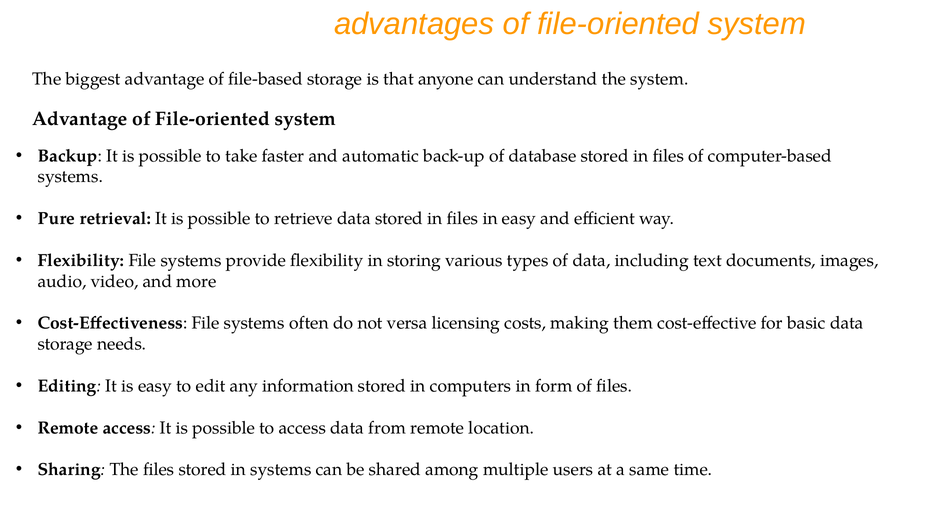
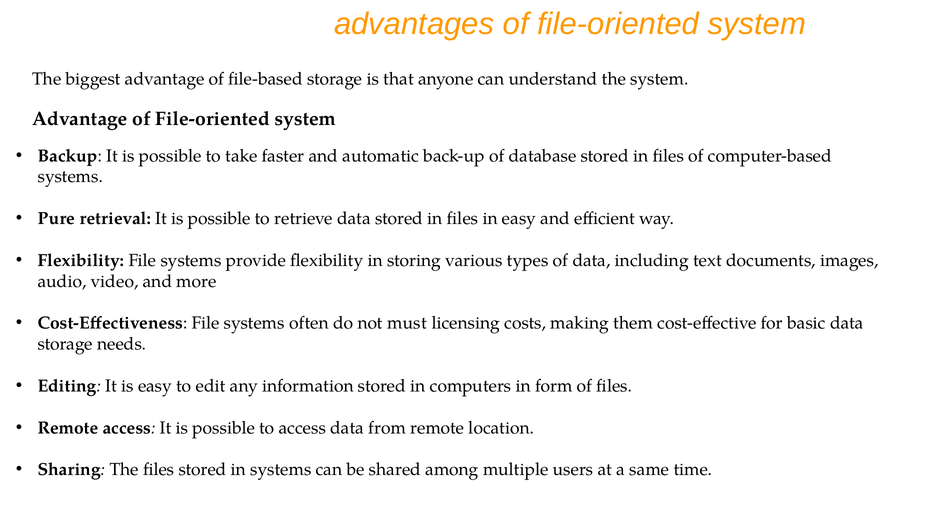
versa: versa -> must
